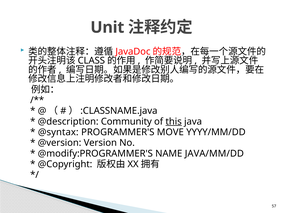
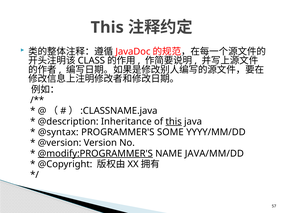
Unit at (107, 27): Unit -> This
Community: Community -> Inheritance
MOVE: MOVE -> SOME
@modify:PROGRAMMER'S underline: none -> present
